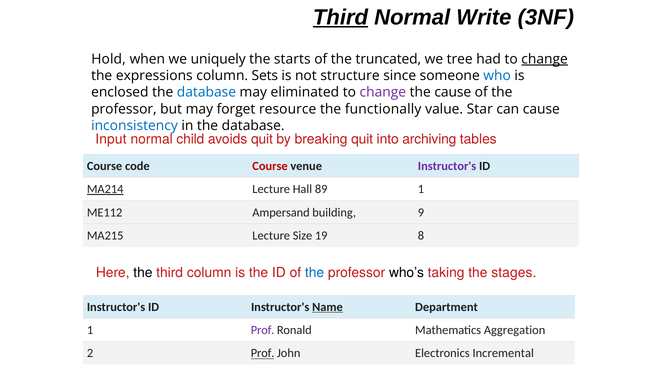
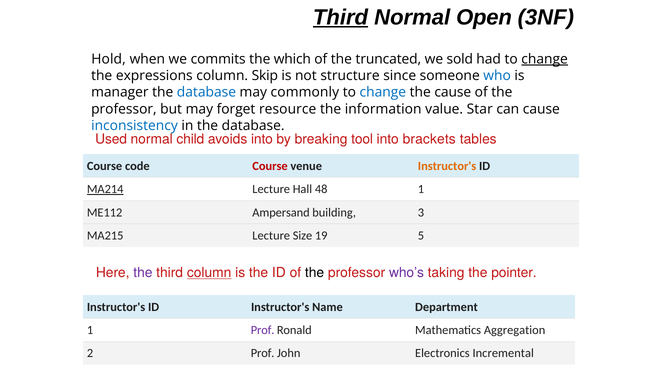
Write: Write -> Open
uniquely: uniquely -> commits
starts: starts -> which
tree: tree -> sold
Sets: Sets -> Skip
enclosed: enclosed -> manager
eliminated: eliminated -> commonly
change at (383, 92) colour: purple -> blue
functionally: functionally -> information
Input: Input -> Used
avoids quit: quit -> into
breaking quit: quit -> tool
archiving: archiving -> brackets
Instructor's at (447, 166) colour: purple -> orange
89: 89 -> 48
9: 9 -> 3
8: 8 -> 5
the at (143, 272) colour: black -> purple
column at (209, 272) underline: none -> present
the at (315, 272) colour: blue -> black
who’s colour: black -> purple
stages: stages -> pointer
Name underline: present -> none
Prof at (263, 353) underline: present -> none
